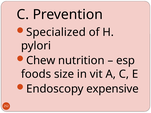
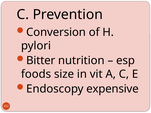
Specialized: Specialized -> Conversion
Chew: Chew -> Bitter
